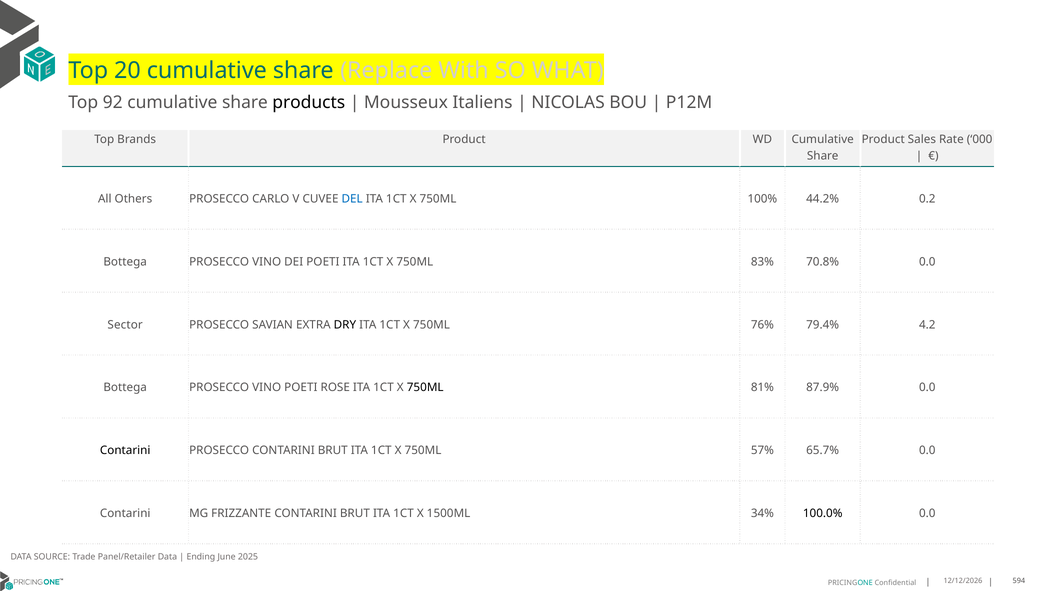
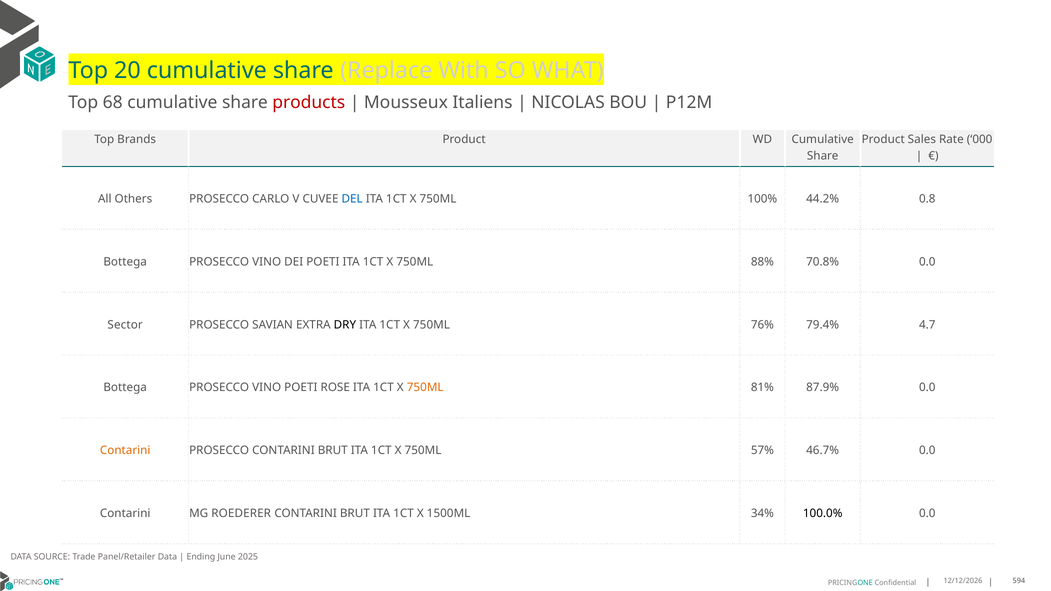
92: 92 -> 68
products colour: black -> red
0.2: 0.2 -> 0.8
83%: 83% -> 88%
4.2: 4.2 -> 4.7
750ML at (425, 388) colour: black -> orange
Contarini at (125, 451) colour: black -> orange
65.7%: 65.7% -> 46.7%
FRIZZANTE: FRIZZANTE -> ROEDERER
